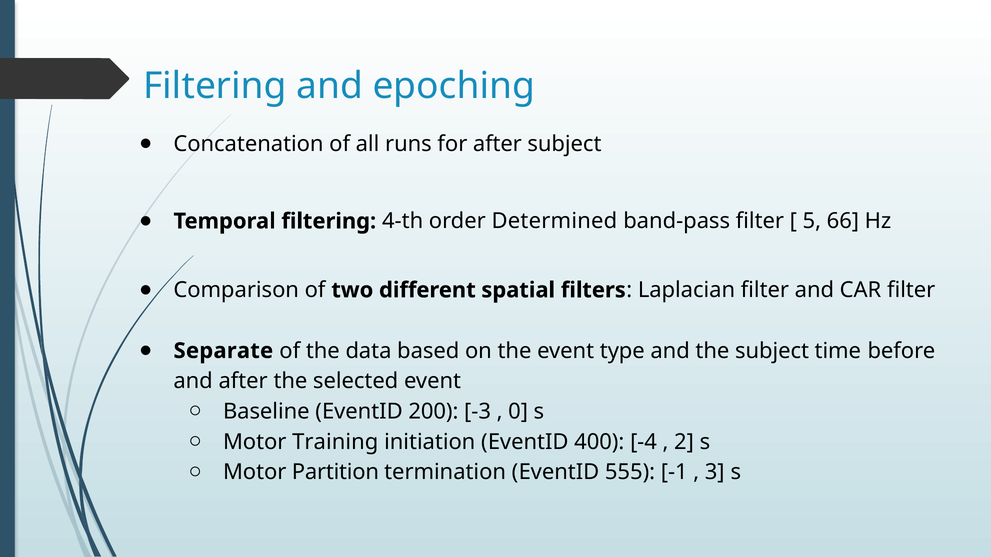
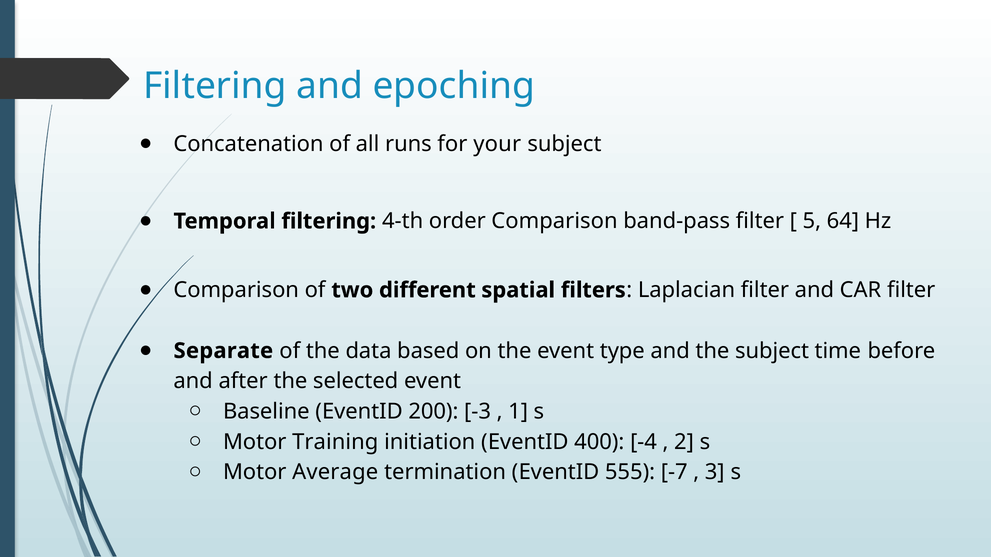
for after: after -> your
order Determined: Determined -> Comparison
66: 66 -> 64
0: 0 -> 1
Partition: Partition -> Average
-1: -1 -> -7
